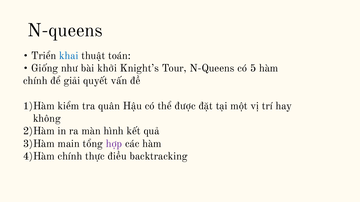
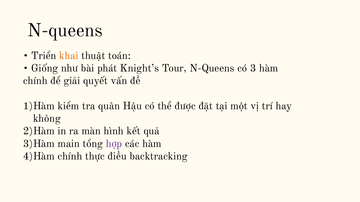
khai colour: blue -> orange
khởi: khởi -> phát
5: 5 -> 3
